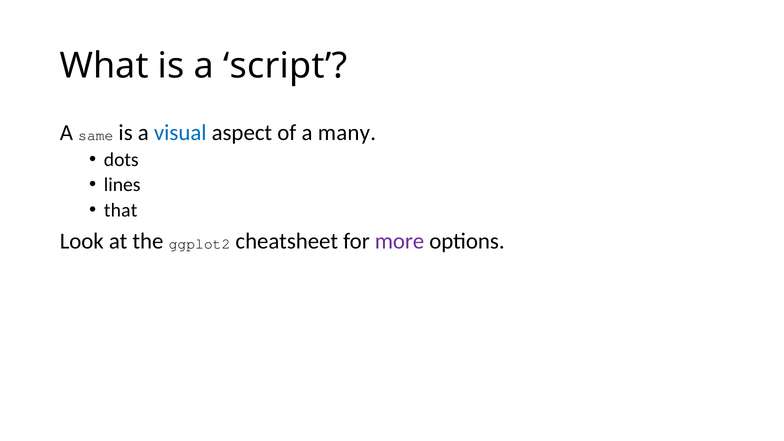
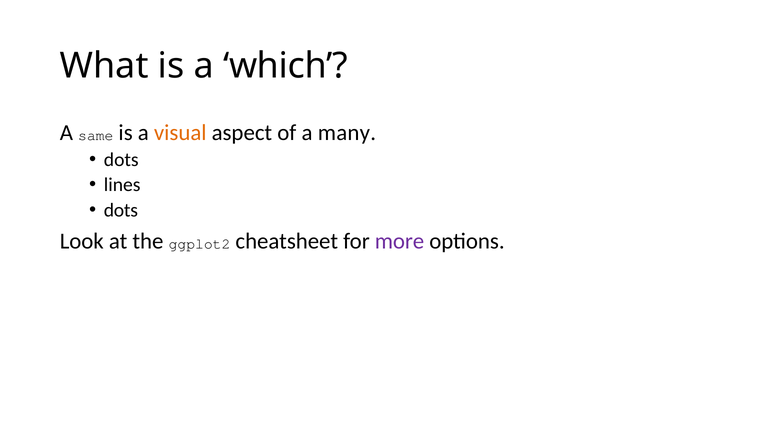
script: script -> which
visual colour: blue -> orange
that at (121, 210): that -> dots
